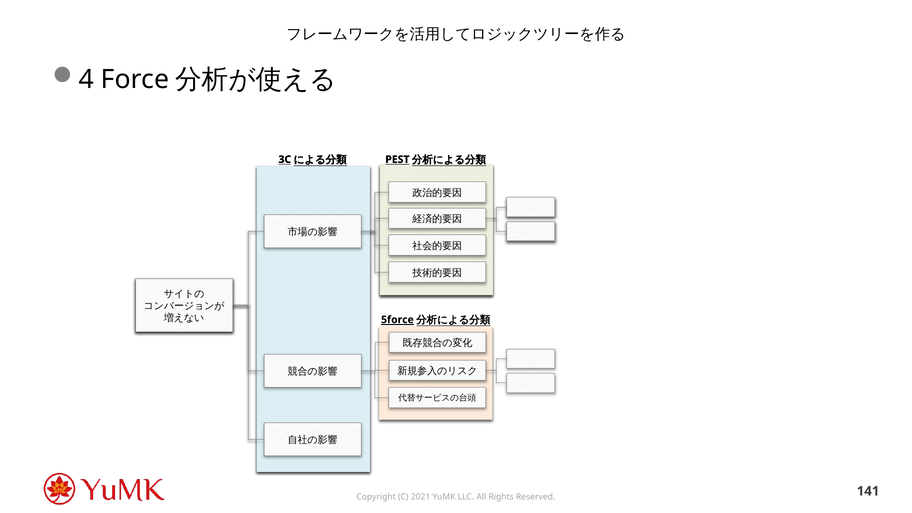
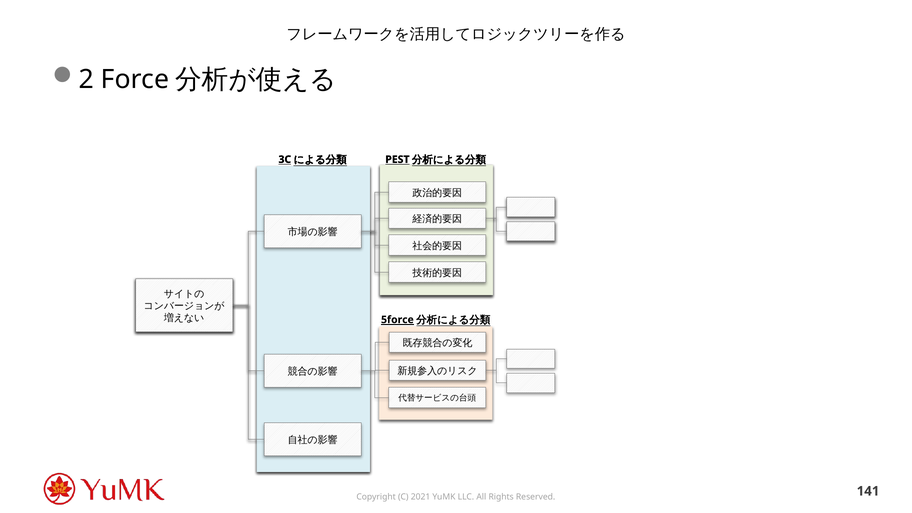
4: 4 -> 2
